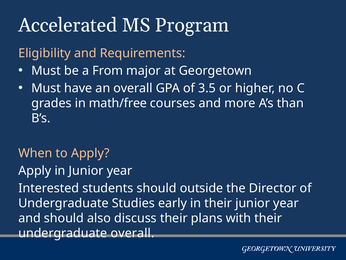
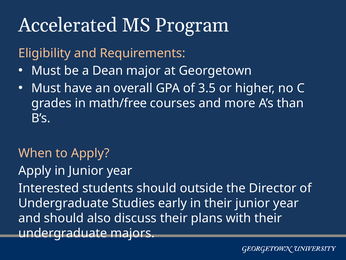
From: From -> Dean
undergraduate overall: overall -> majors
